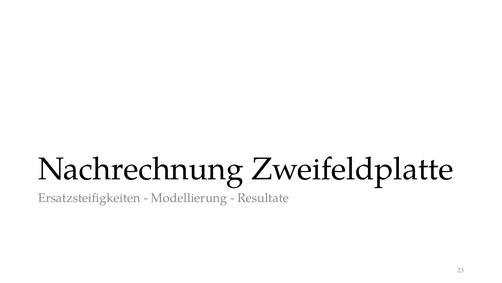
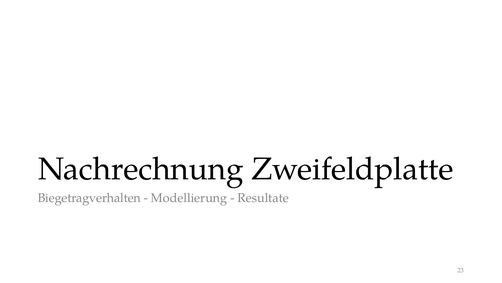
Ersatzsteifigkeiten: Ersatzsteifigkeiten -> Biegetragverhalten
